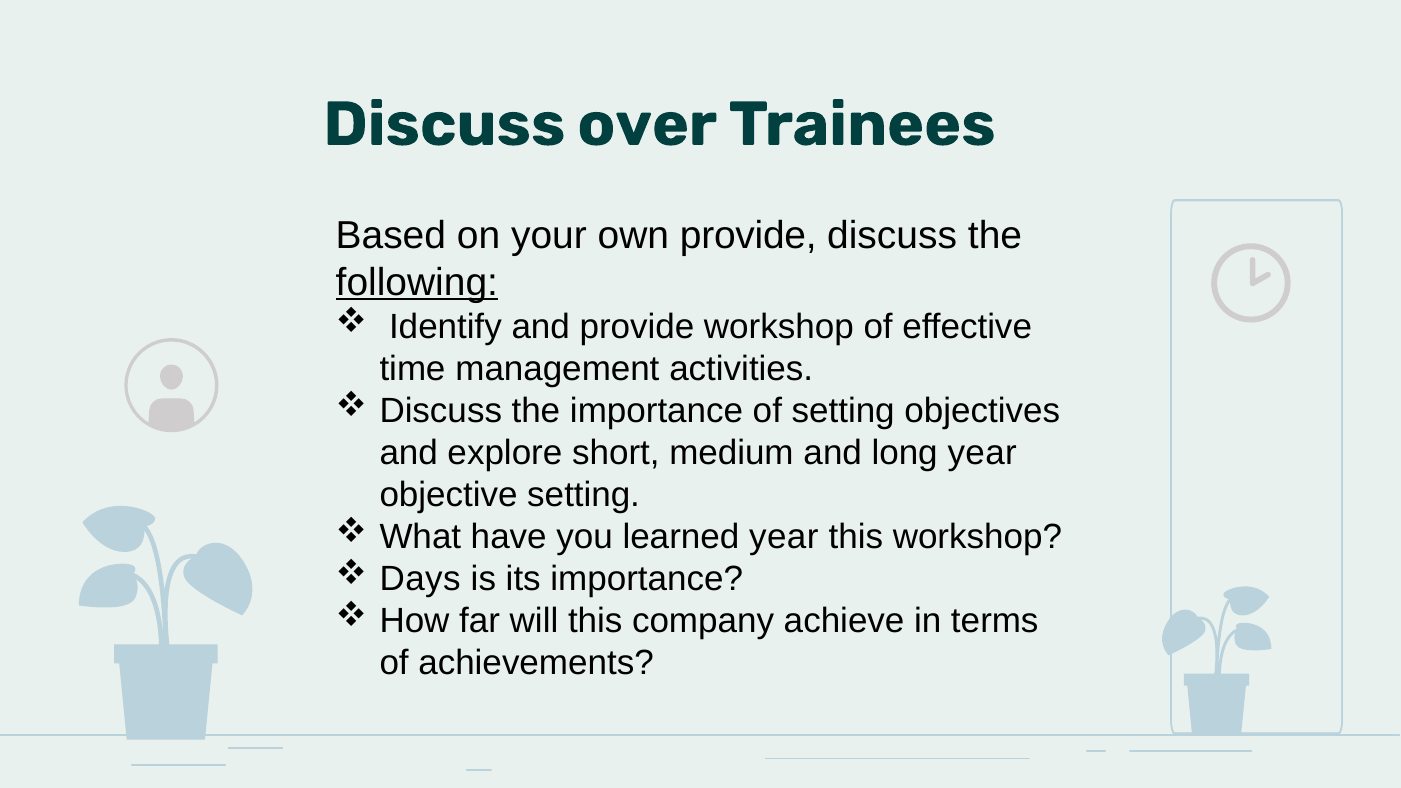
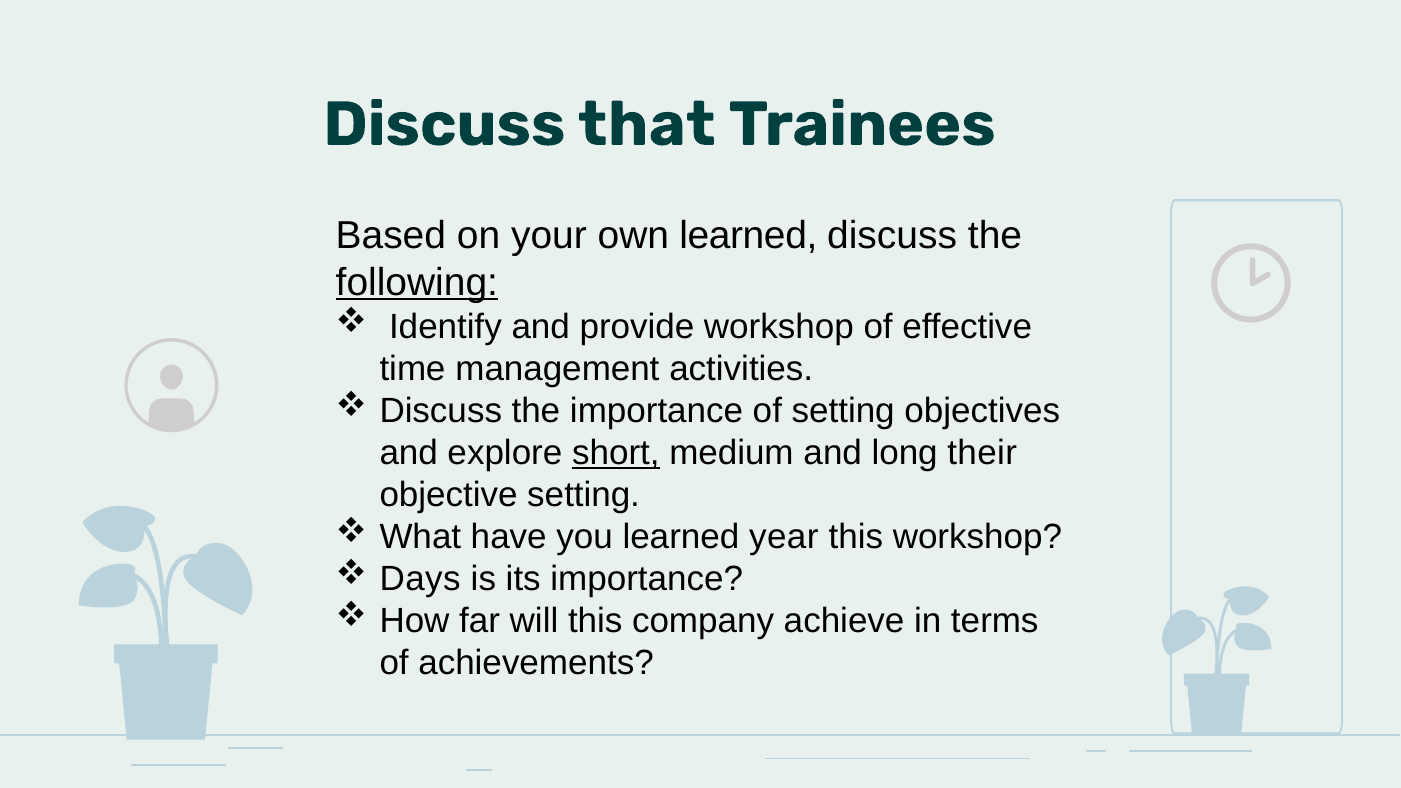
over: over -> that
own provide: provide -> learned
short underline: none -> present
long year: year -> their
